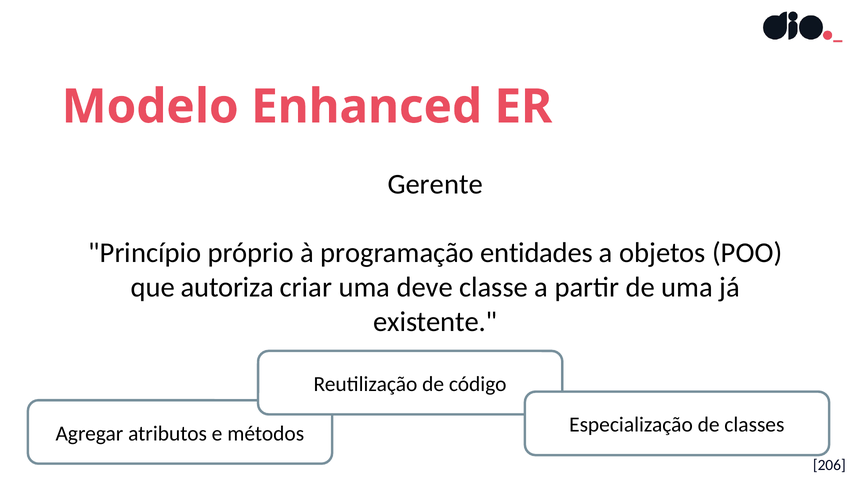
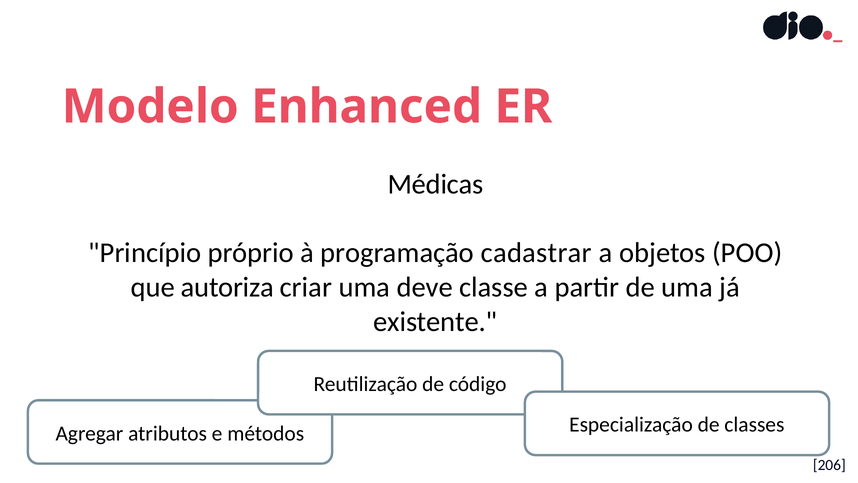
Gerente: Gerente -> Médicas
entidades: entidades -> cadastrar
